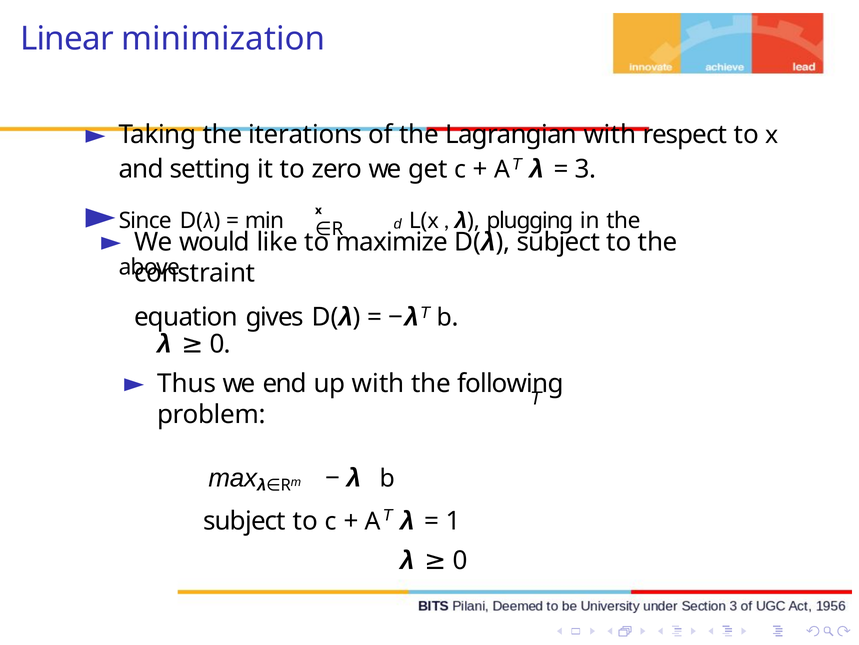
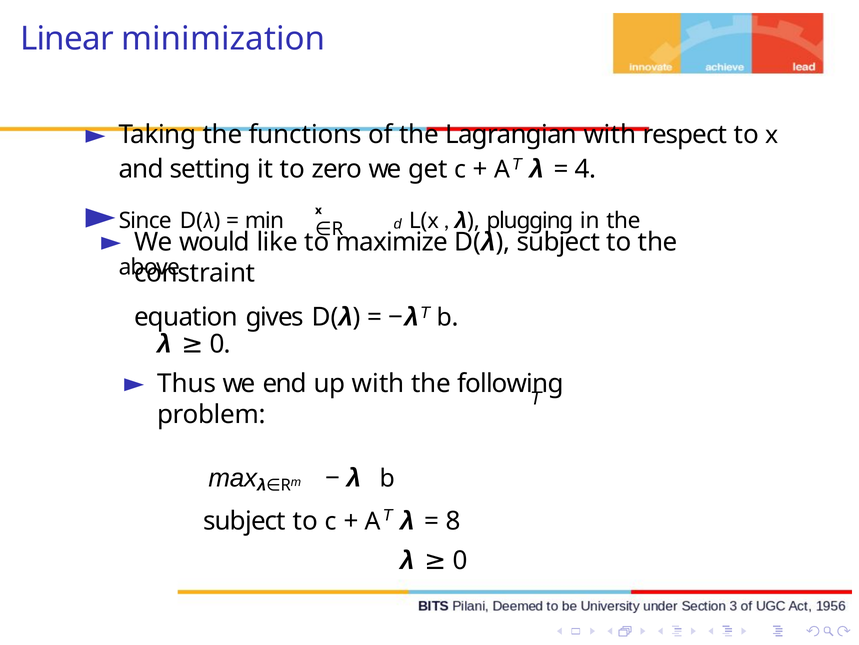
iterations: iterations -> functions
3: 3 -> 4
1: 1 -> 8
